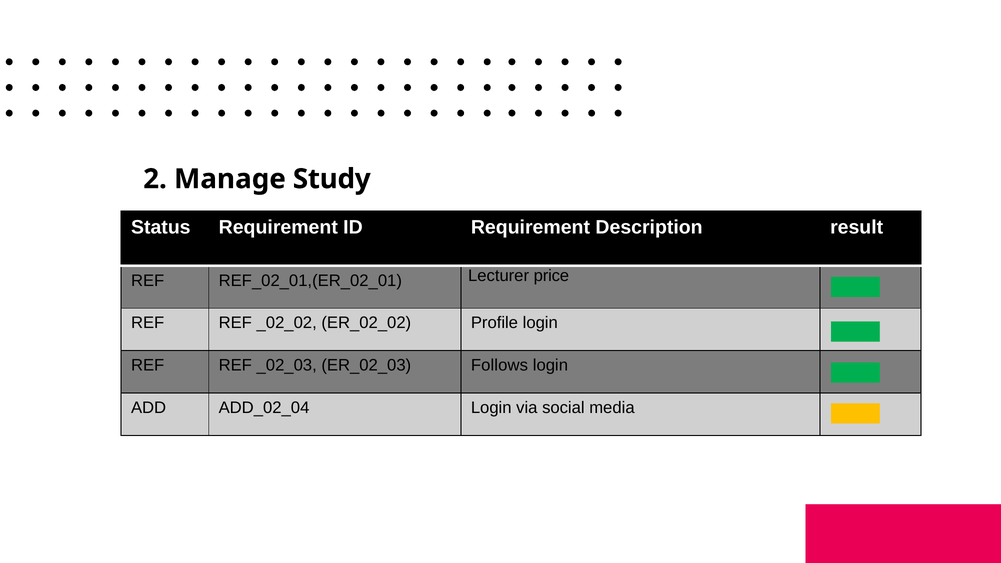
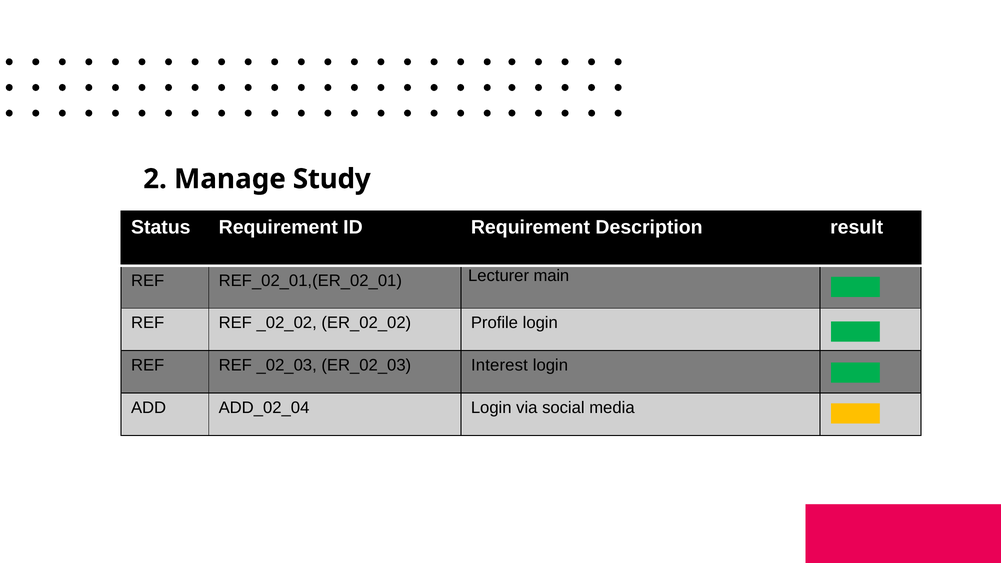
price: price -> main
Follows: Follows -> Interest
